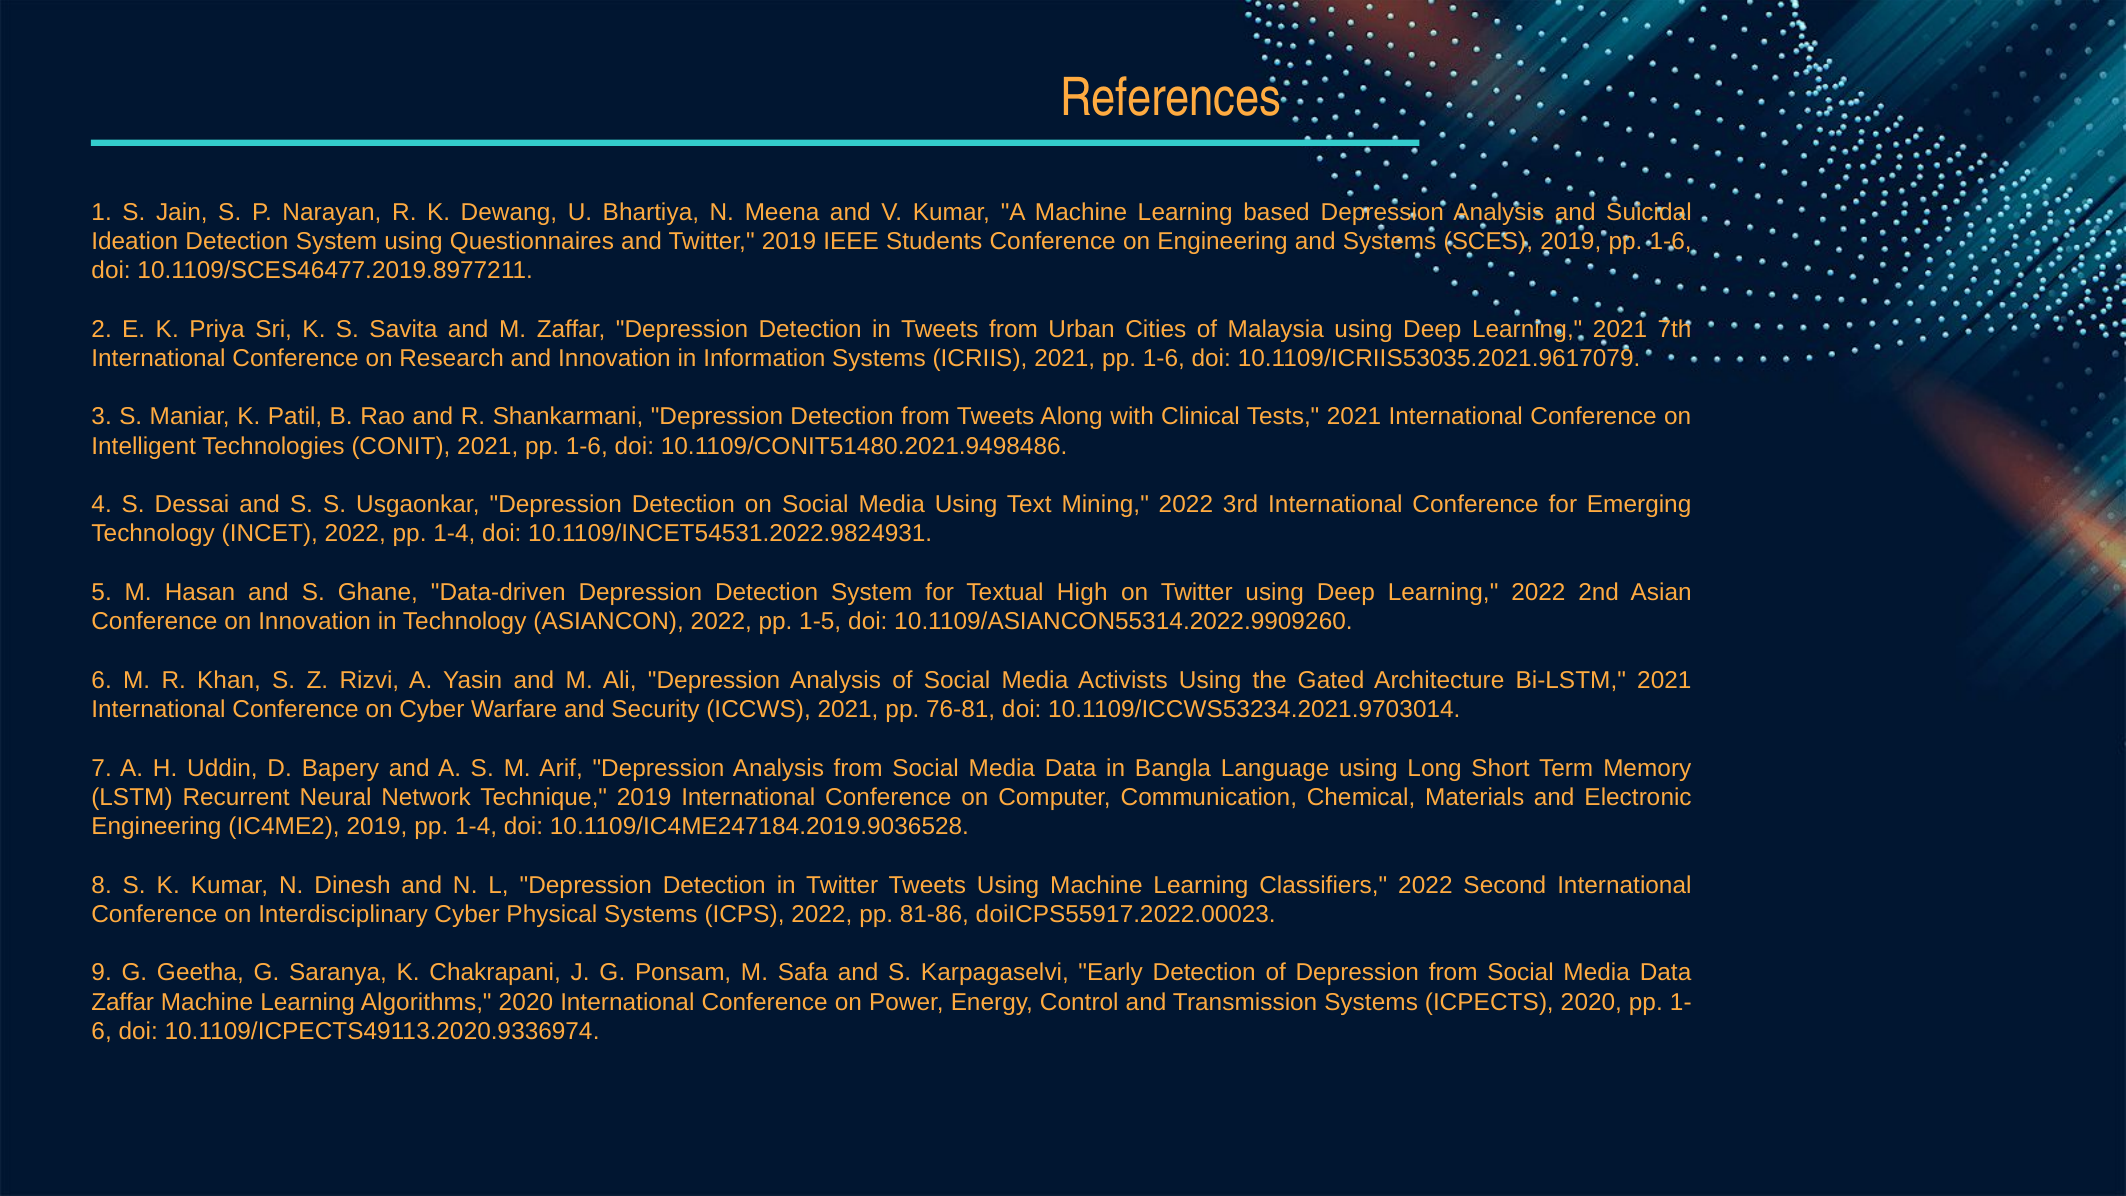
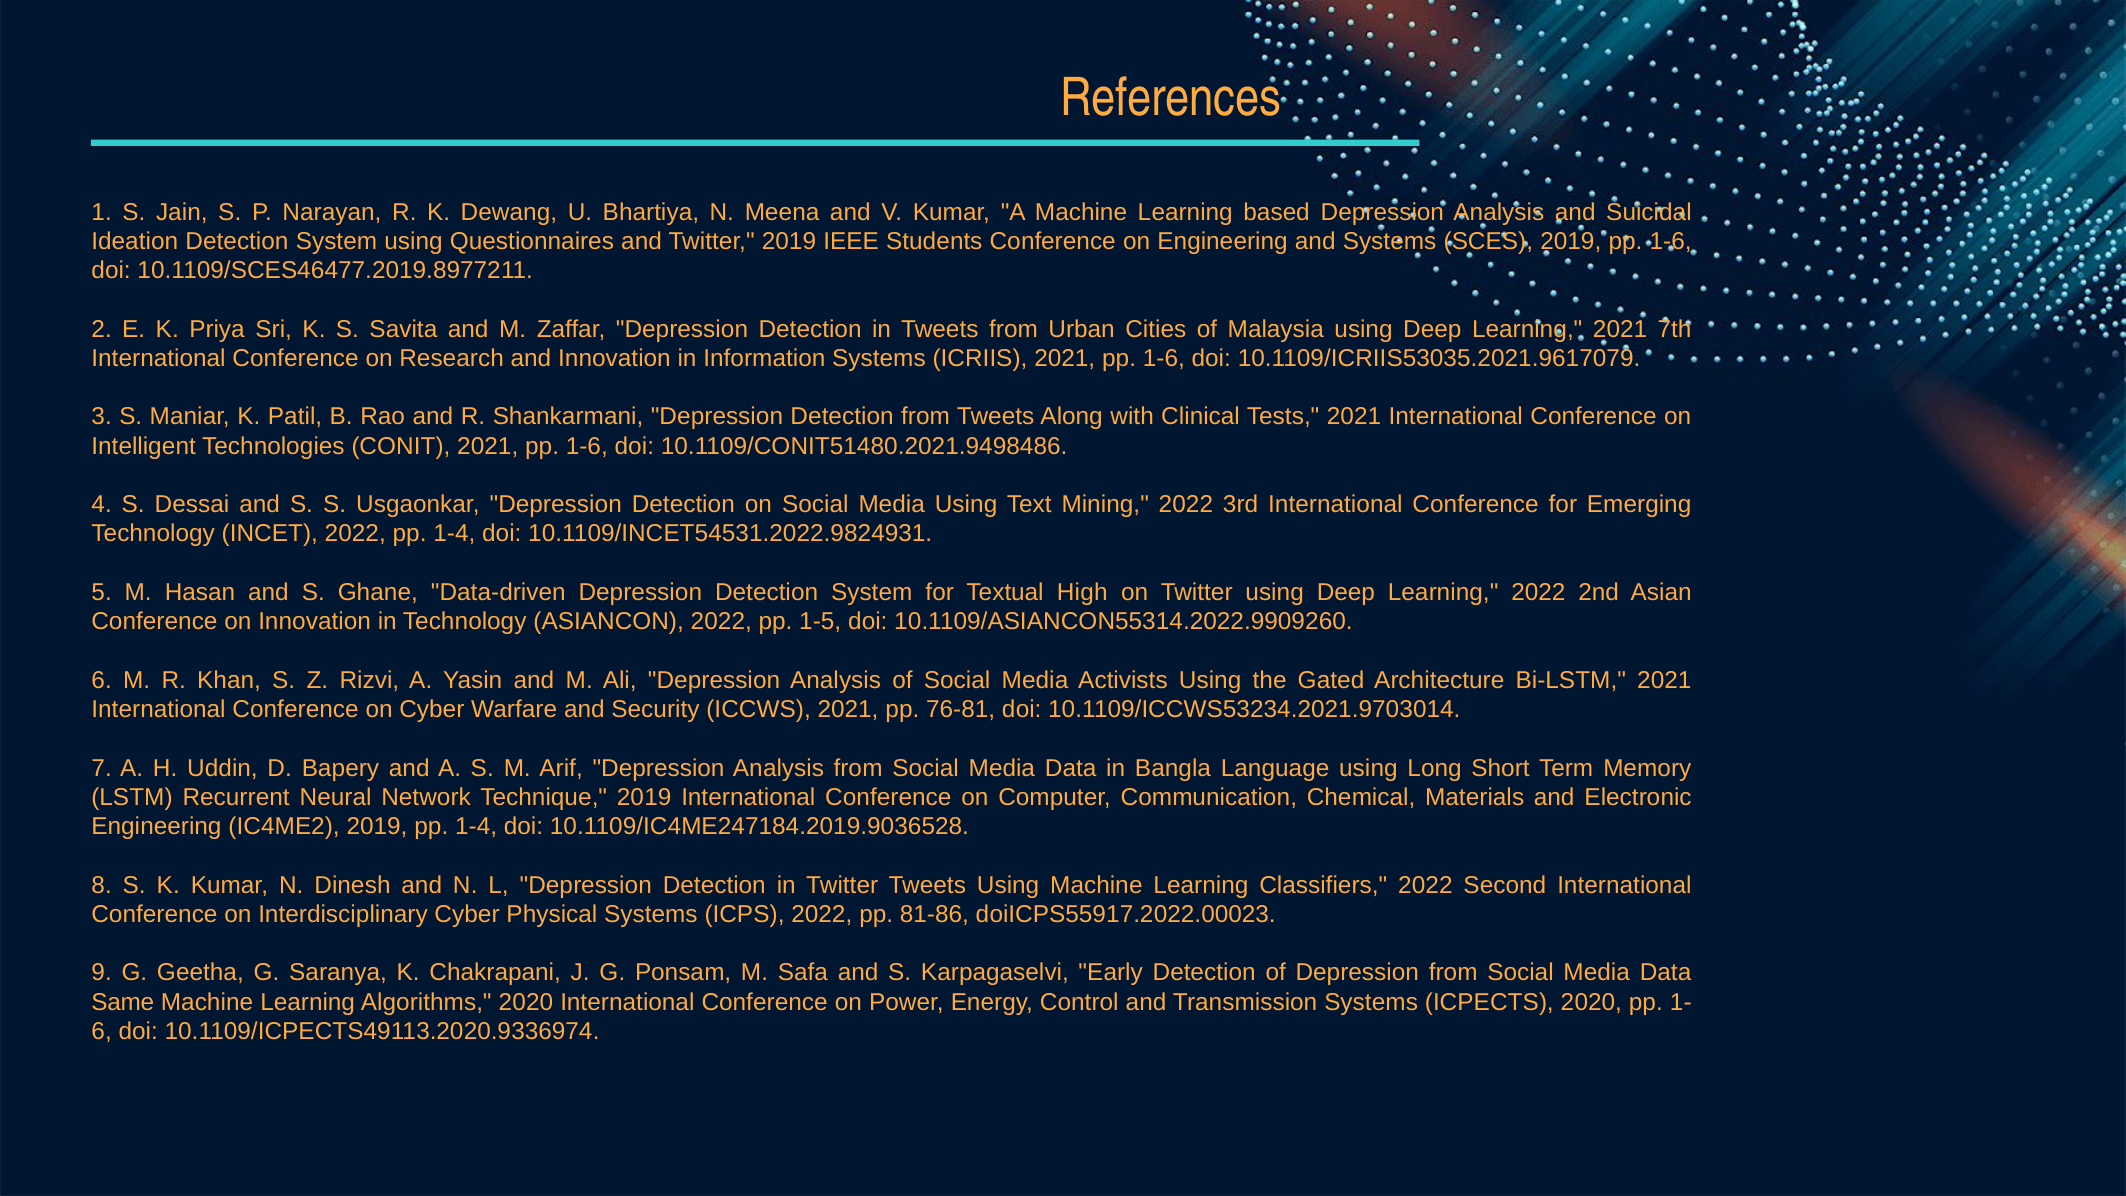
Zaffar at (123, 1002): Zaffar -> Same
